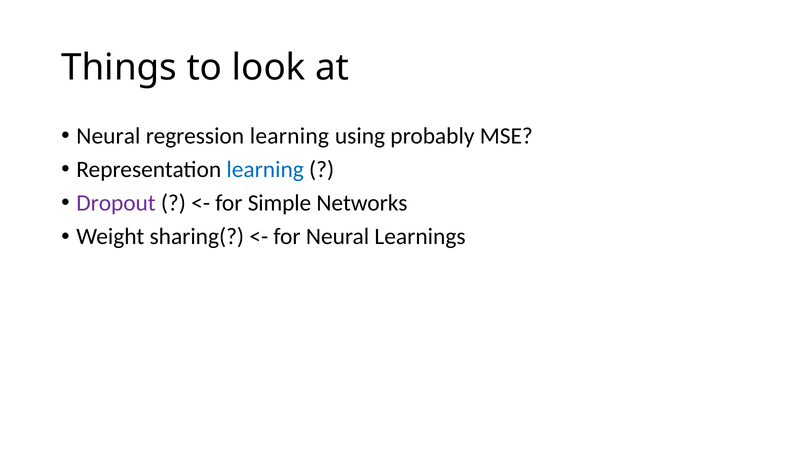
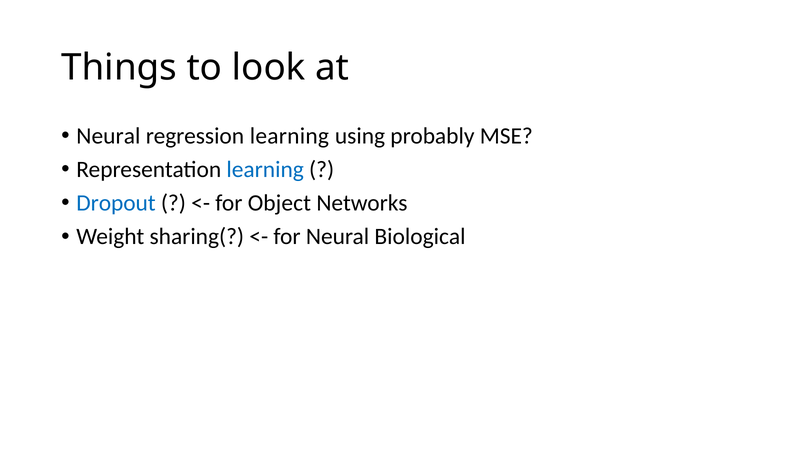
Dropout colour: purple -> blue
Simple: Simple -> Object
Learnings: Learnings -> Biological
